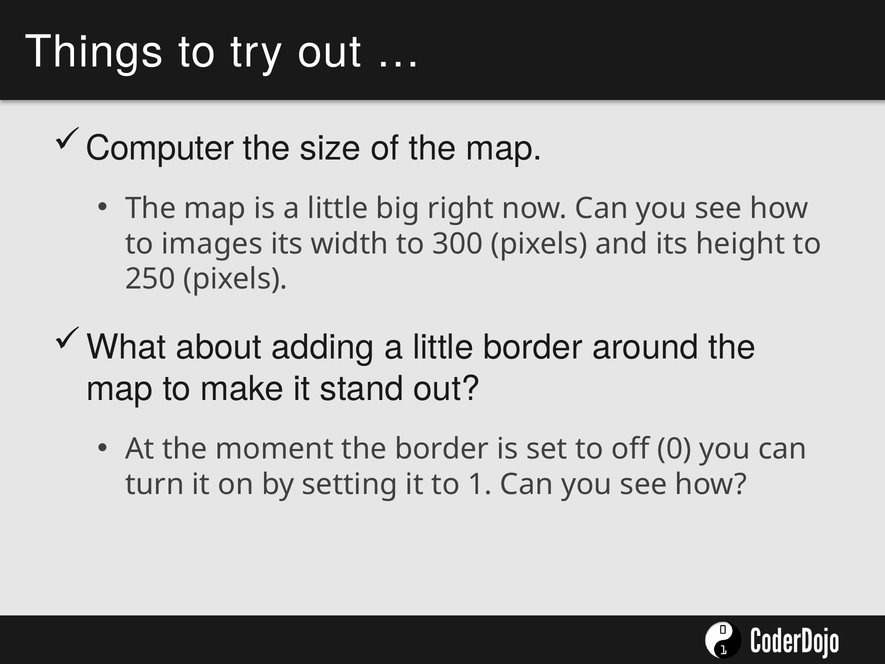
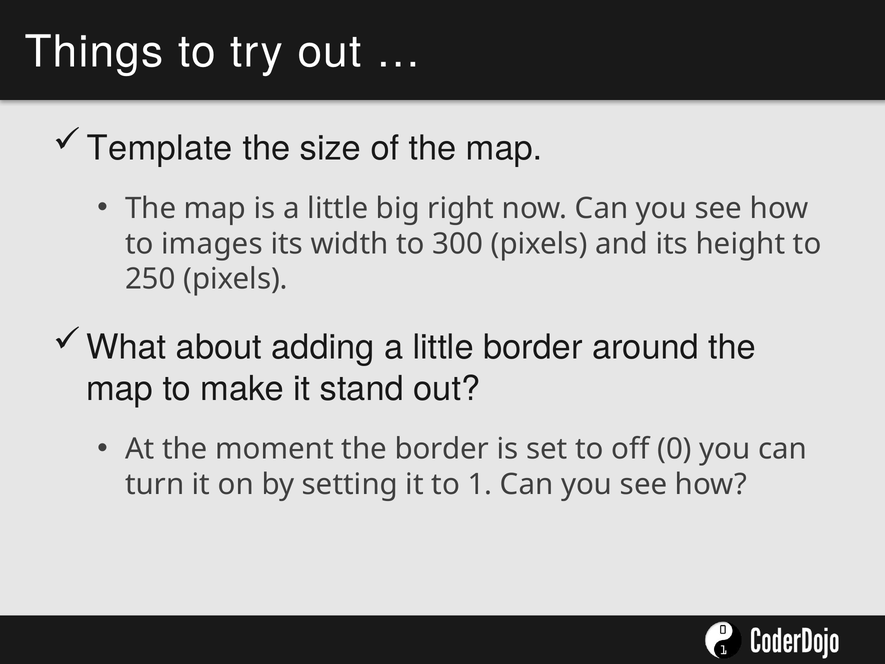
Computer: Computer -> Template
